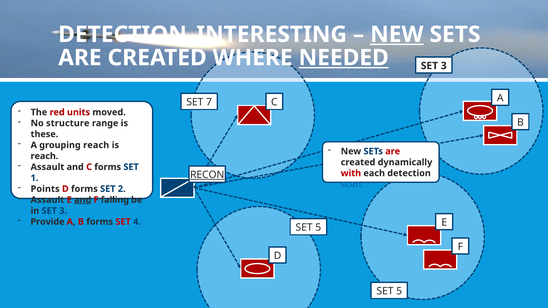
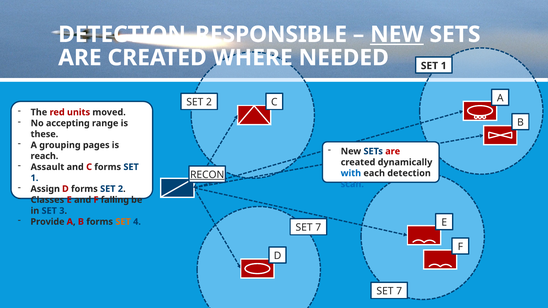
DETECTION_INTERESTING: DETECTION_INTERESTING -> DETECTION_RESPONSIBLE
NEEDED underline: present -> none
3 at (444, 66): 3 -> 1
7 at (209, 102): 7 -> 2
structure: structure -> accepting
grouping reach: reach -> pages
with colour: red -> blue
Points: Points -> Assign
Assault at (47, 200): Assault -> Classes
and at (83, 200) underline: present -> none
SET at (123, 222) colour: red -> orange
5 at (318, 228): 5 -> 7
5 at (399, 291): 5 -> 7
